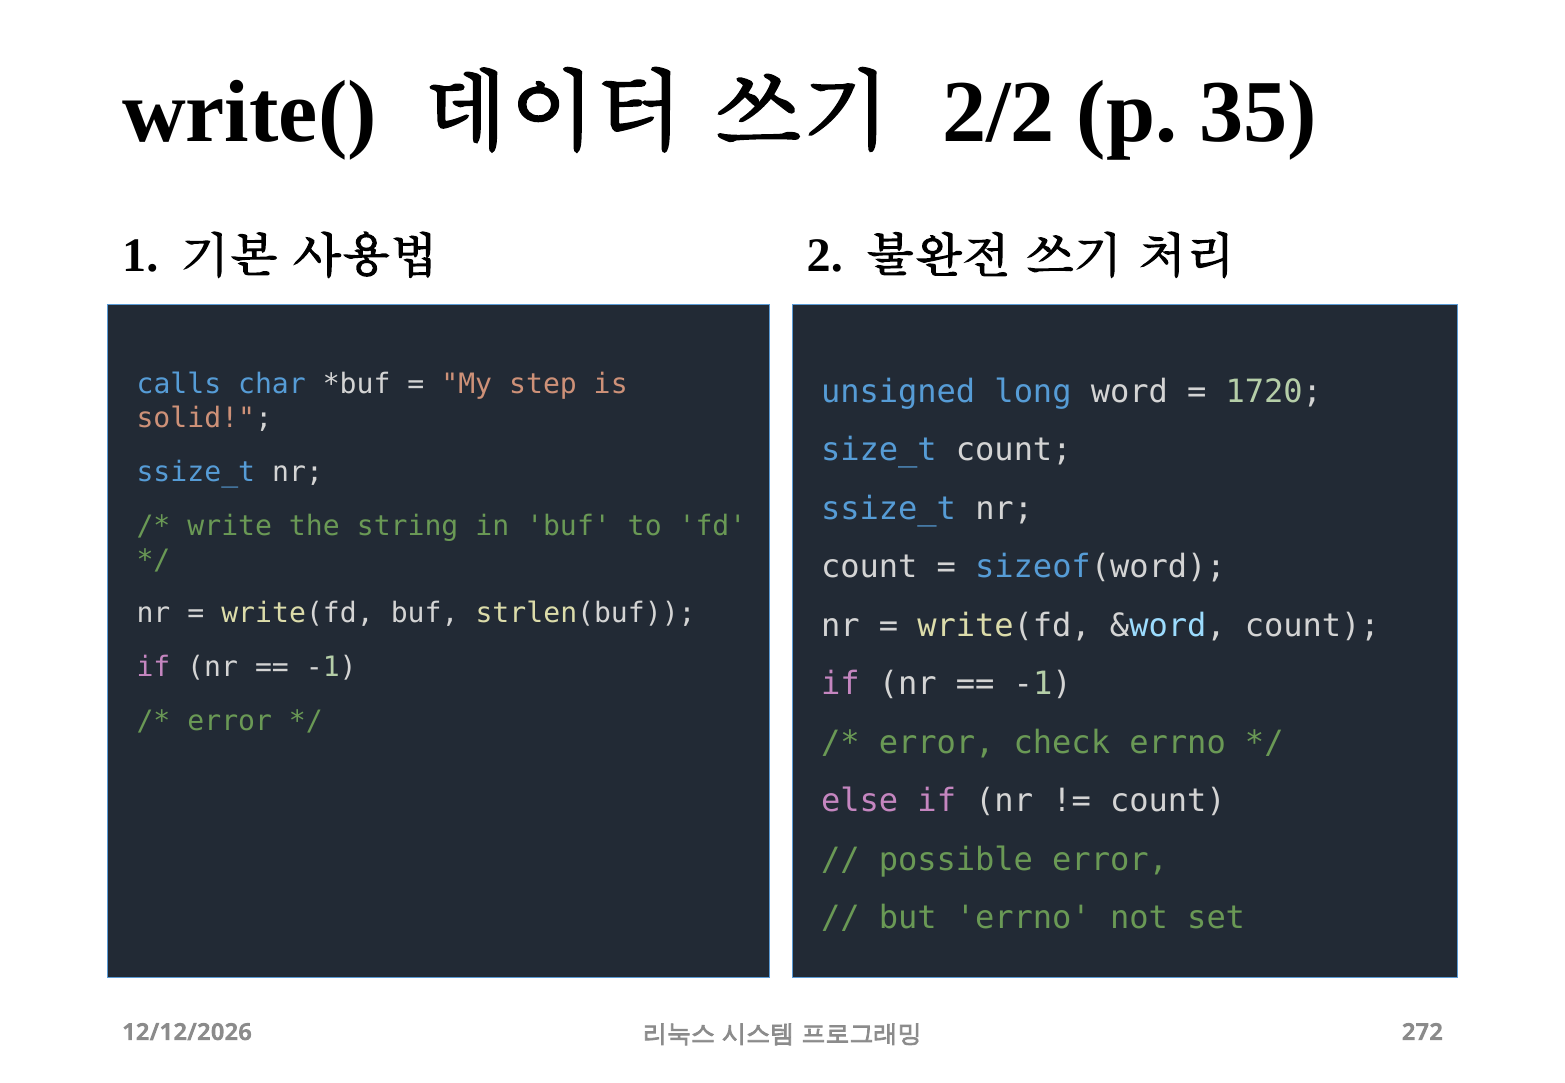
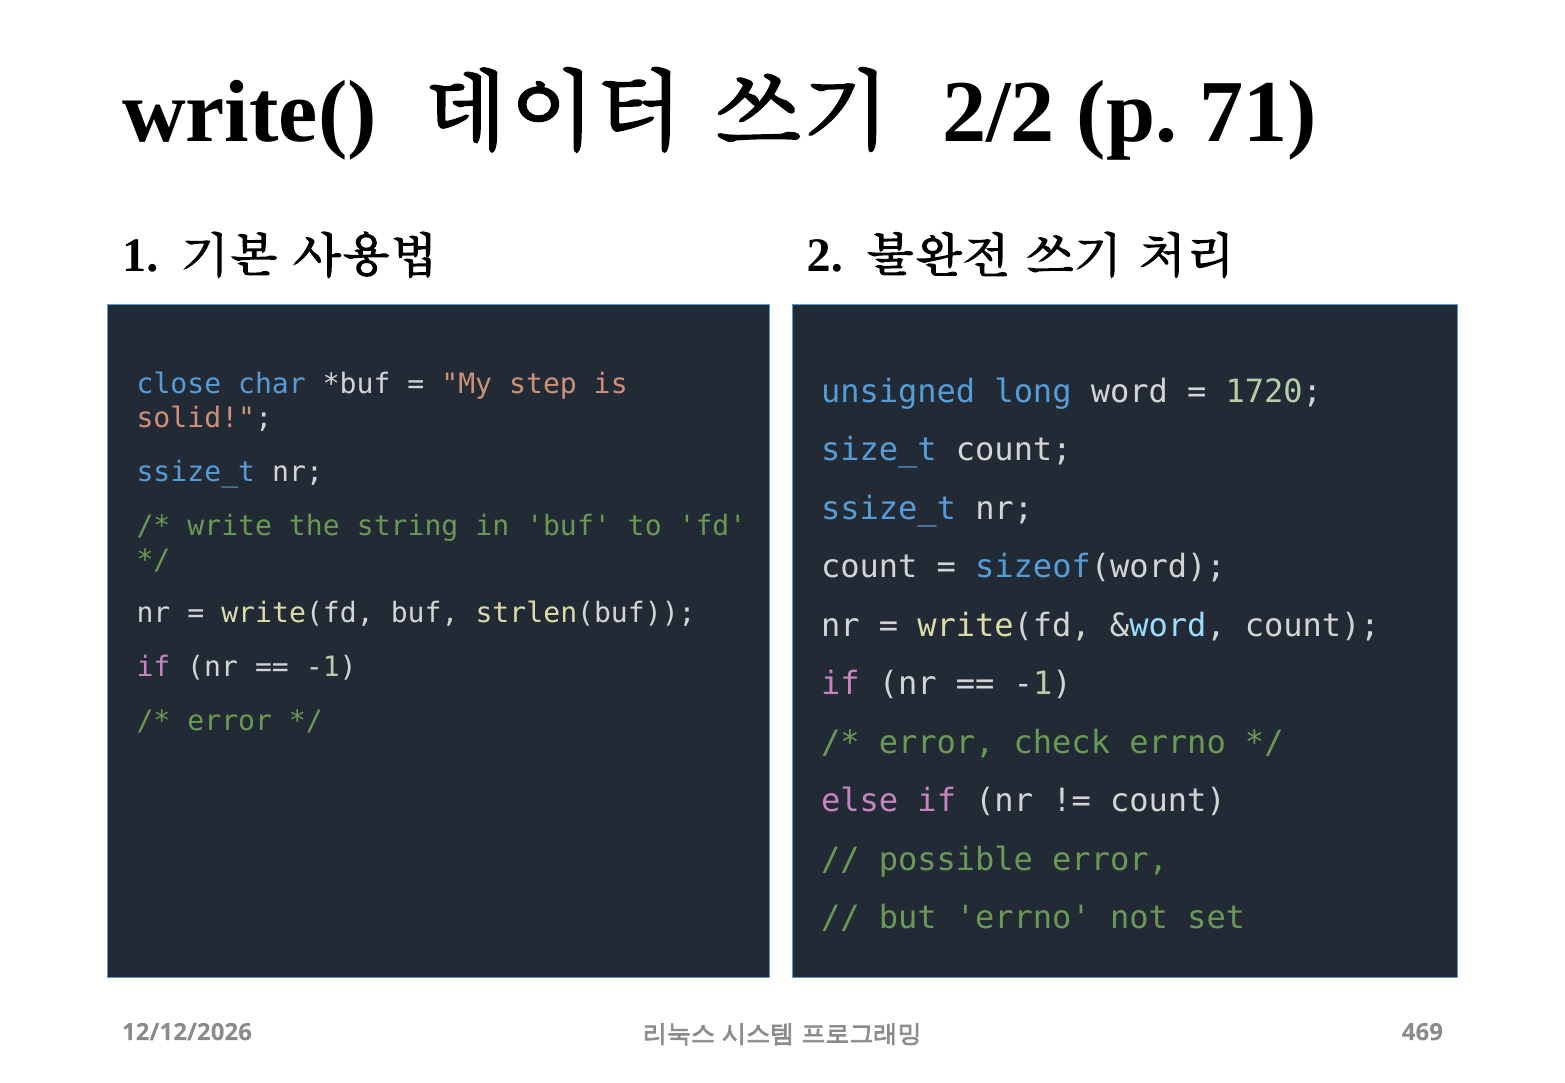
35: 35 -> 71
calls: calls -> close
272: 272 -> 469
